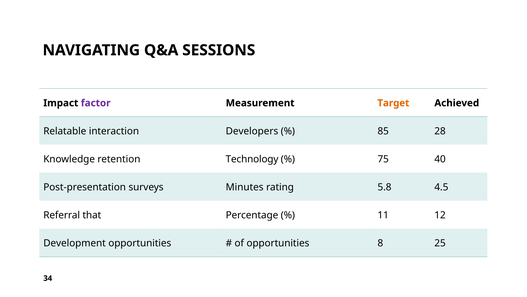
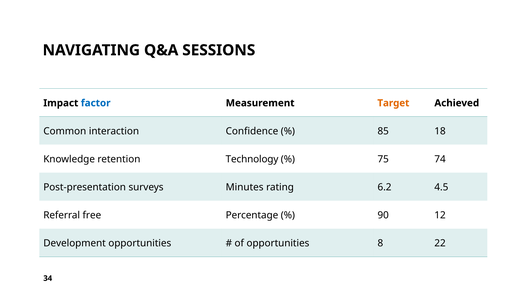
factor colour: purple -> blue
Relatable: Relatable -> Common
Developers: Developers -> Confidence
28: 28 -> 18
40: 40 -> 74
5.8: 5.8 -> 6.2
that: that -> free
11: 11 -> 90
25: 25 -> 22
